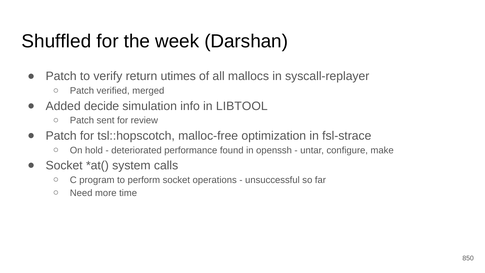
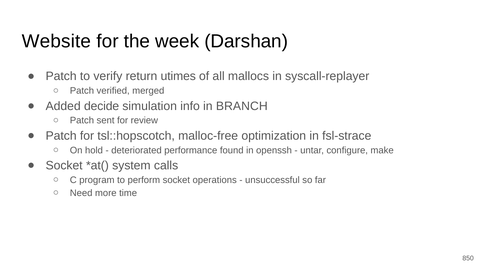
Shuffled: Shuffled -> Website
LIBTOOL: LIBTOOL -> BRANCH
